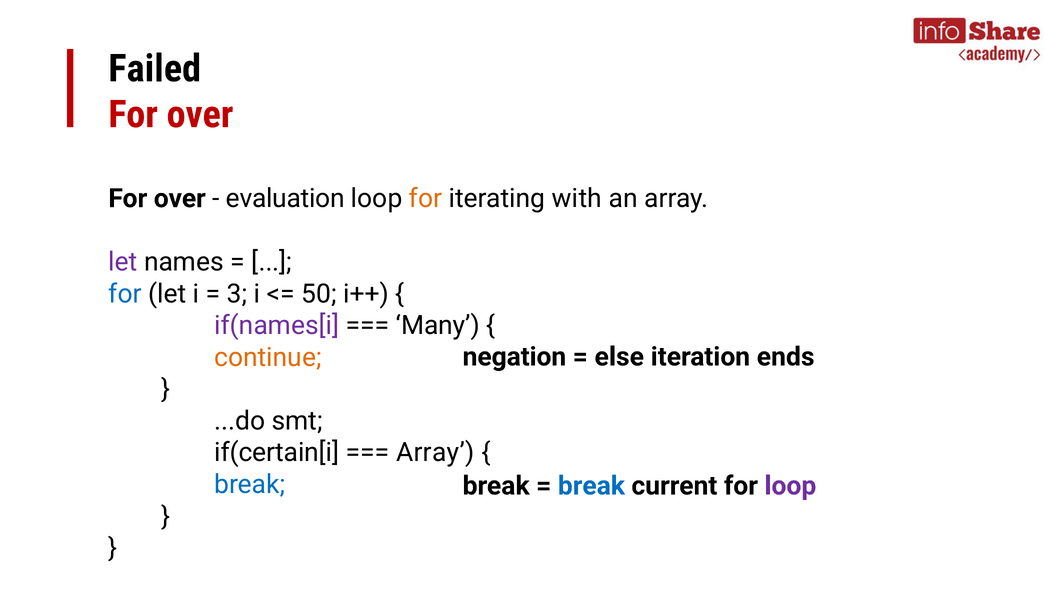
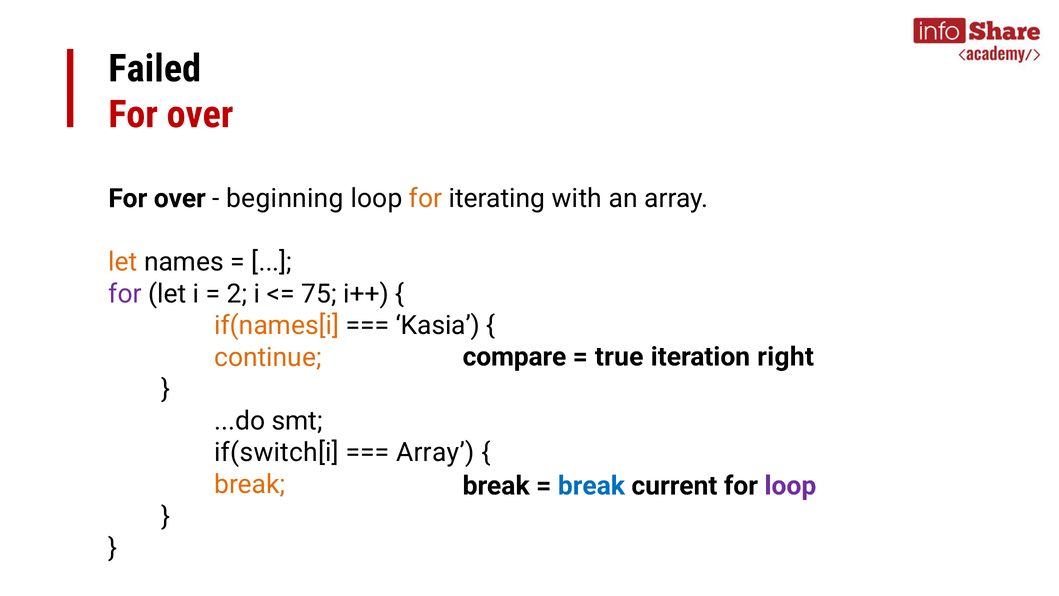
evaluation: evaluation -> beginning
let at (123, 262) colour: purple -> orange
for at (125, 294) colour: blue -> purple
3: 3 -> 2
50: 50 -> 75
if(names[i colour: purple -> orange
Many: Many -> Kasia
negation: negation -> compare
else: else -> true
ends: ends -> right
if(certain[i: if(certain[i -> if(switch[i
break at (250, 484) colour: blue -> orange
